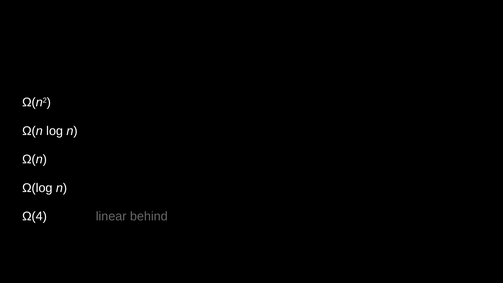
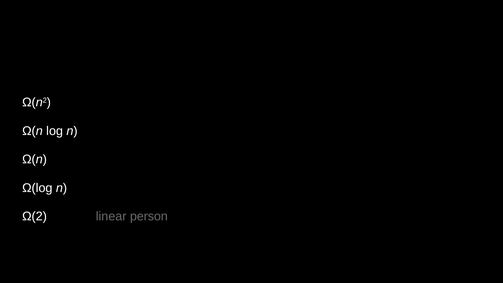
Ω(4: Ω(4 -> Ω(2
behind: behind -> person
